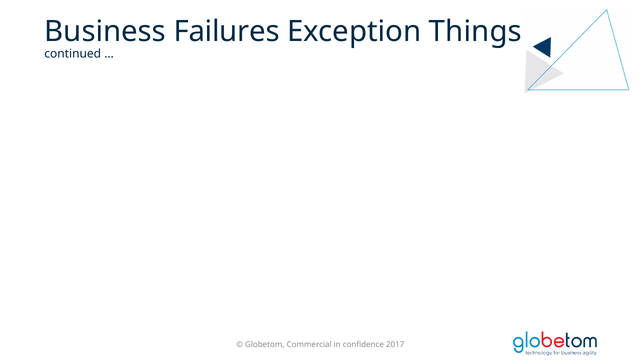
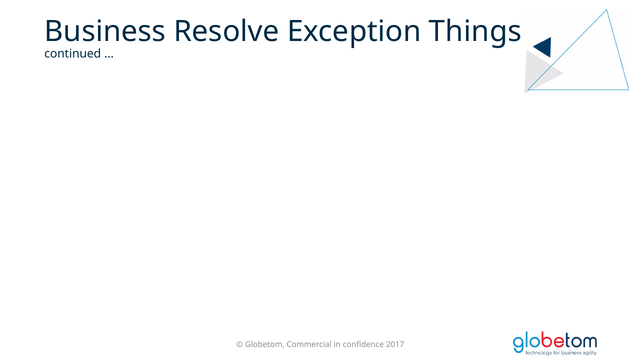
Failures: Failures -> Resolve
